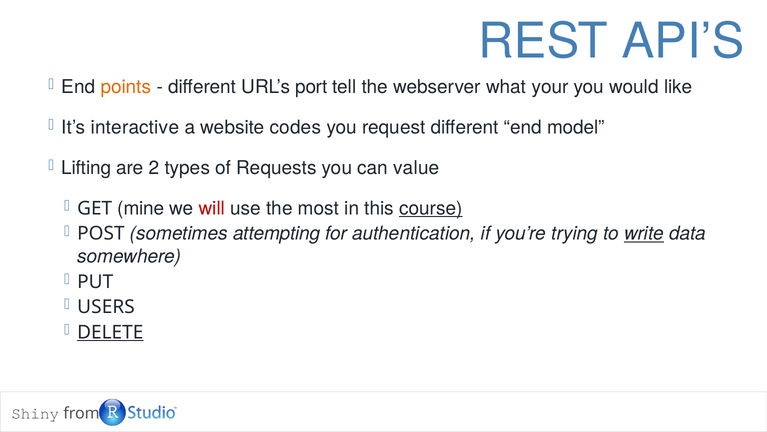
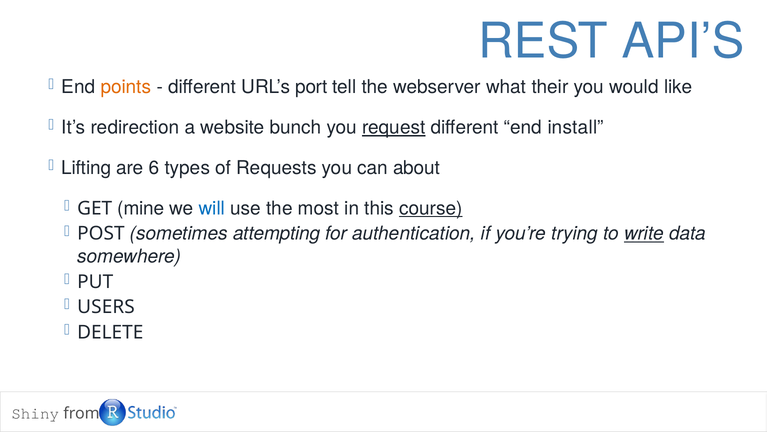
your: your -> their
interactive: interactive -> redirection
codes: codes -> bunch
request underline: none -> present
model: model -> install
2: 2 -> 6
value: value -> about
will colour: red -> blue
DELETE underline: present -> none
